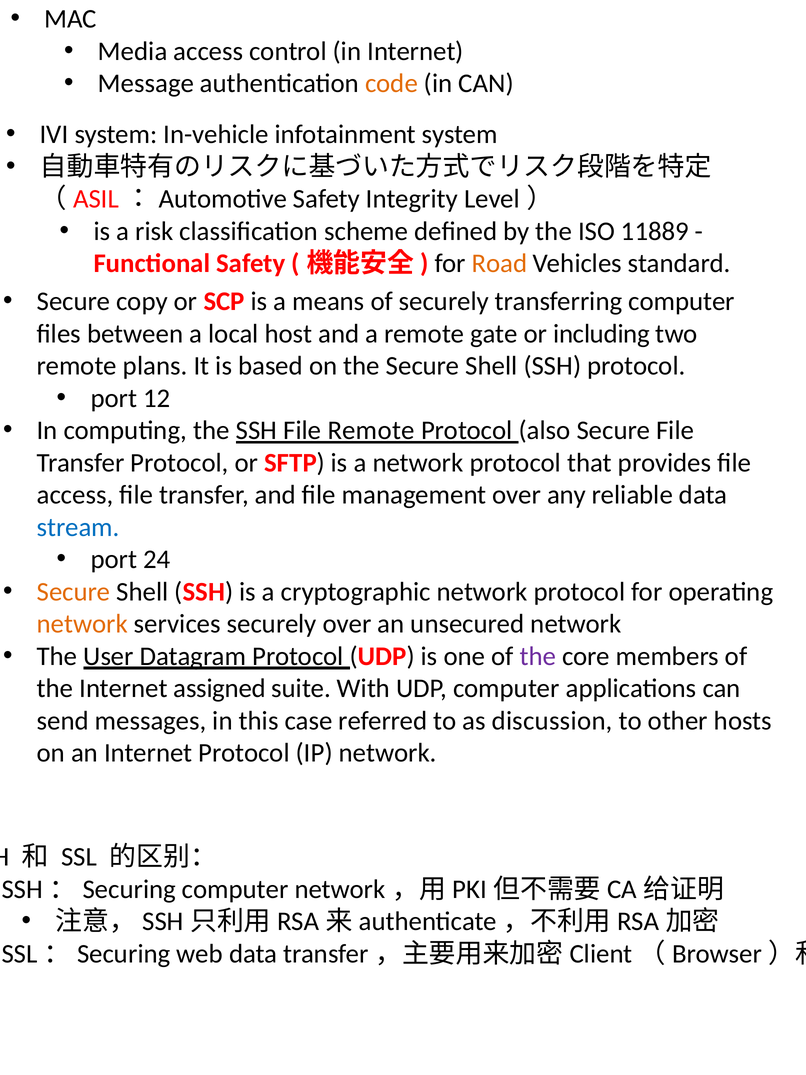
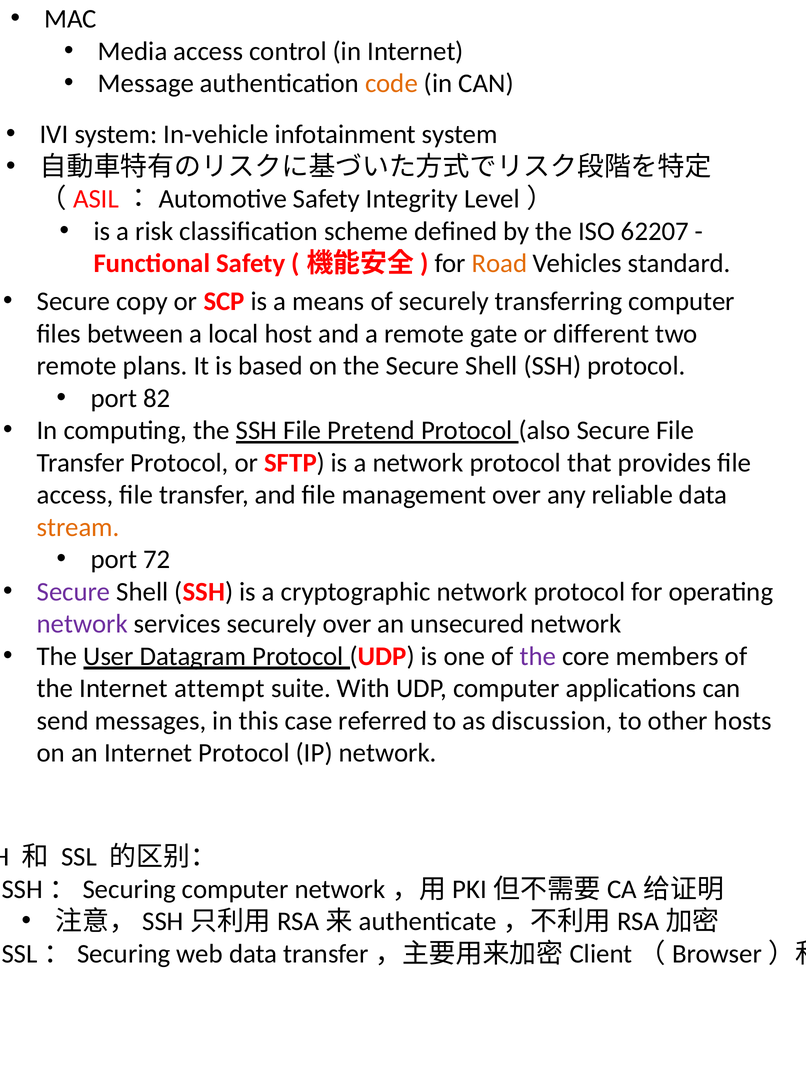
11889: 11889 -> 62207
including: including -> different
12: 12 -> 82
File Remote: Remote -> Pretend
stream colour: blue -> orange
24: 24 -> 72
Secure at (74, 592) colour: orange -> purple
network at (82, 624) colour: orange -> purple
assigned: assigned -> attempt
